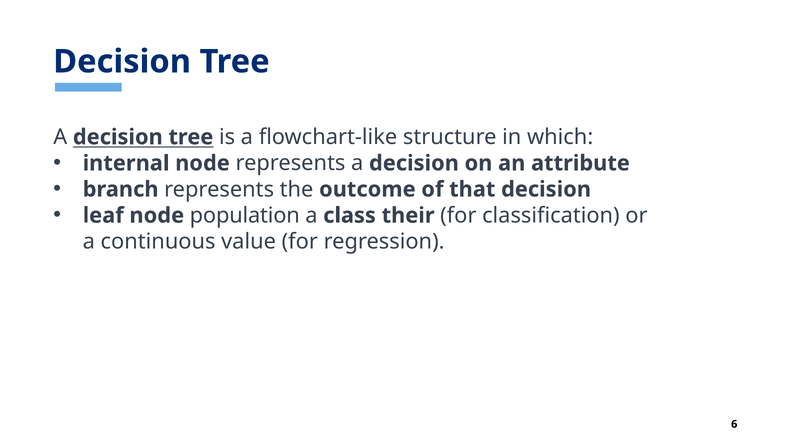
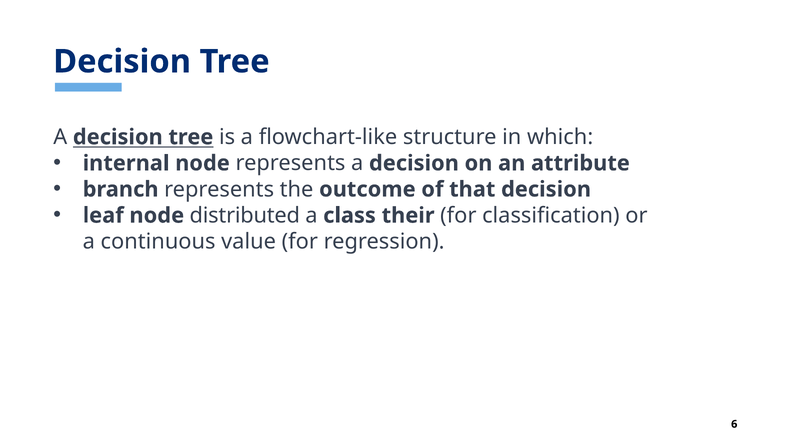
population: population -> distributed
